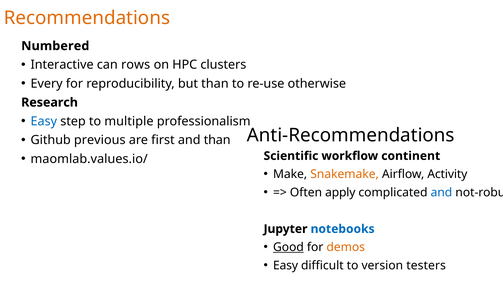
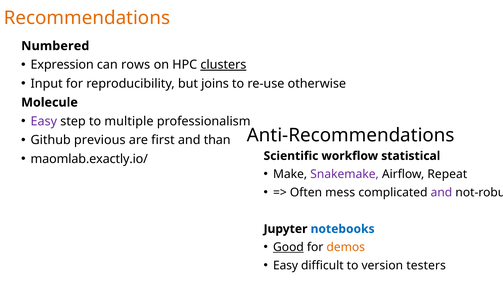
Interactive: Interactive -> Expression
clusters underline: none -> present
Every: Every -> Input
but than: than -> joins
Research: Research -> Molecule
Easy at (44, 121) colour: blue -> purple
maomlab.values.io/: maomlab.values.io/ -> maomlab.exactly.io/
continent: continent -> statistical
Snakemake colour: orange -> purple
Activity: Activity -> Repeat
apply: apply -> mess
and at (441, 192) colour: blue -> purple
